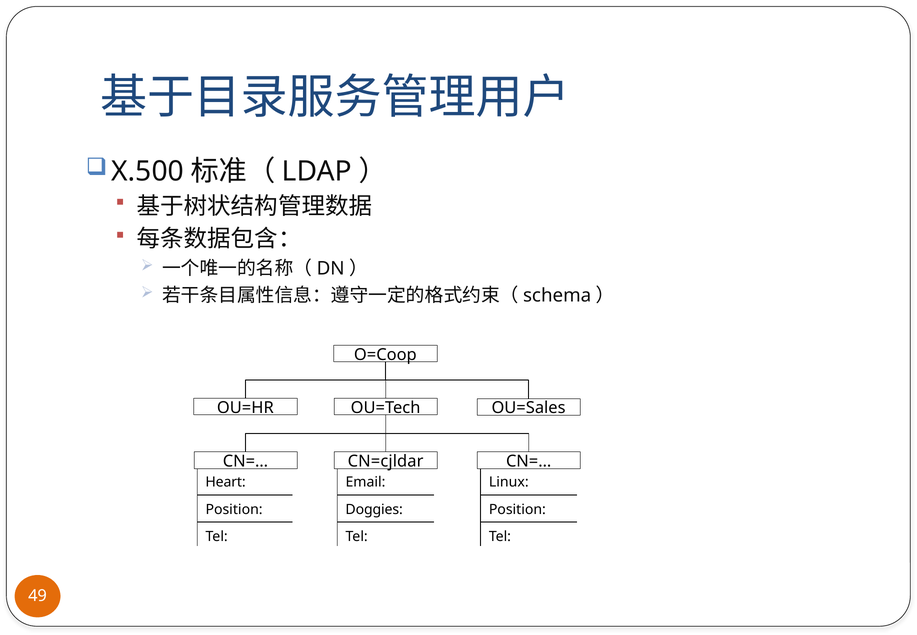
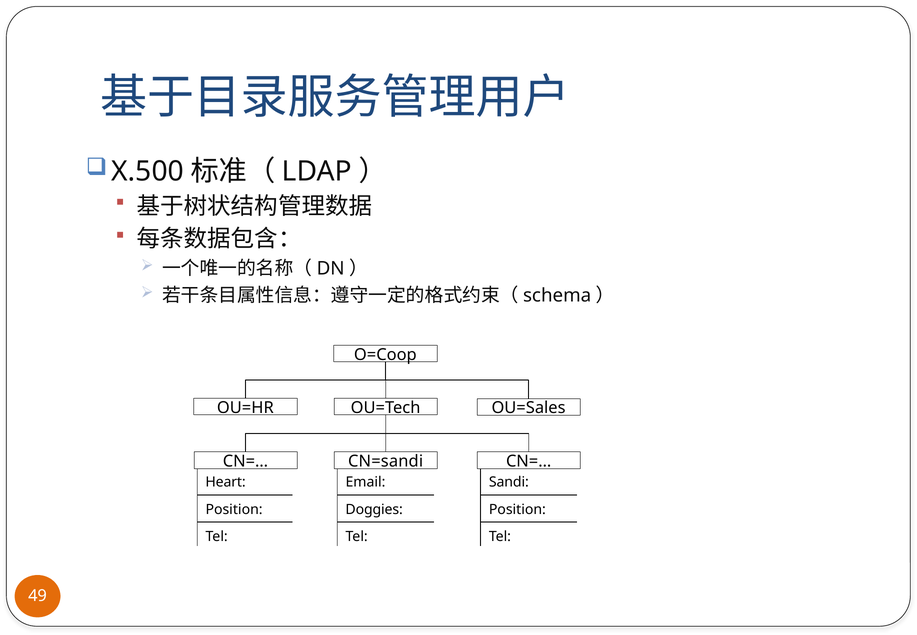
CN=cjldar: CN=cjldar -> CN=sandi
Linux: Linux -> Sandi
